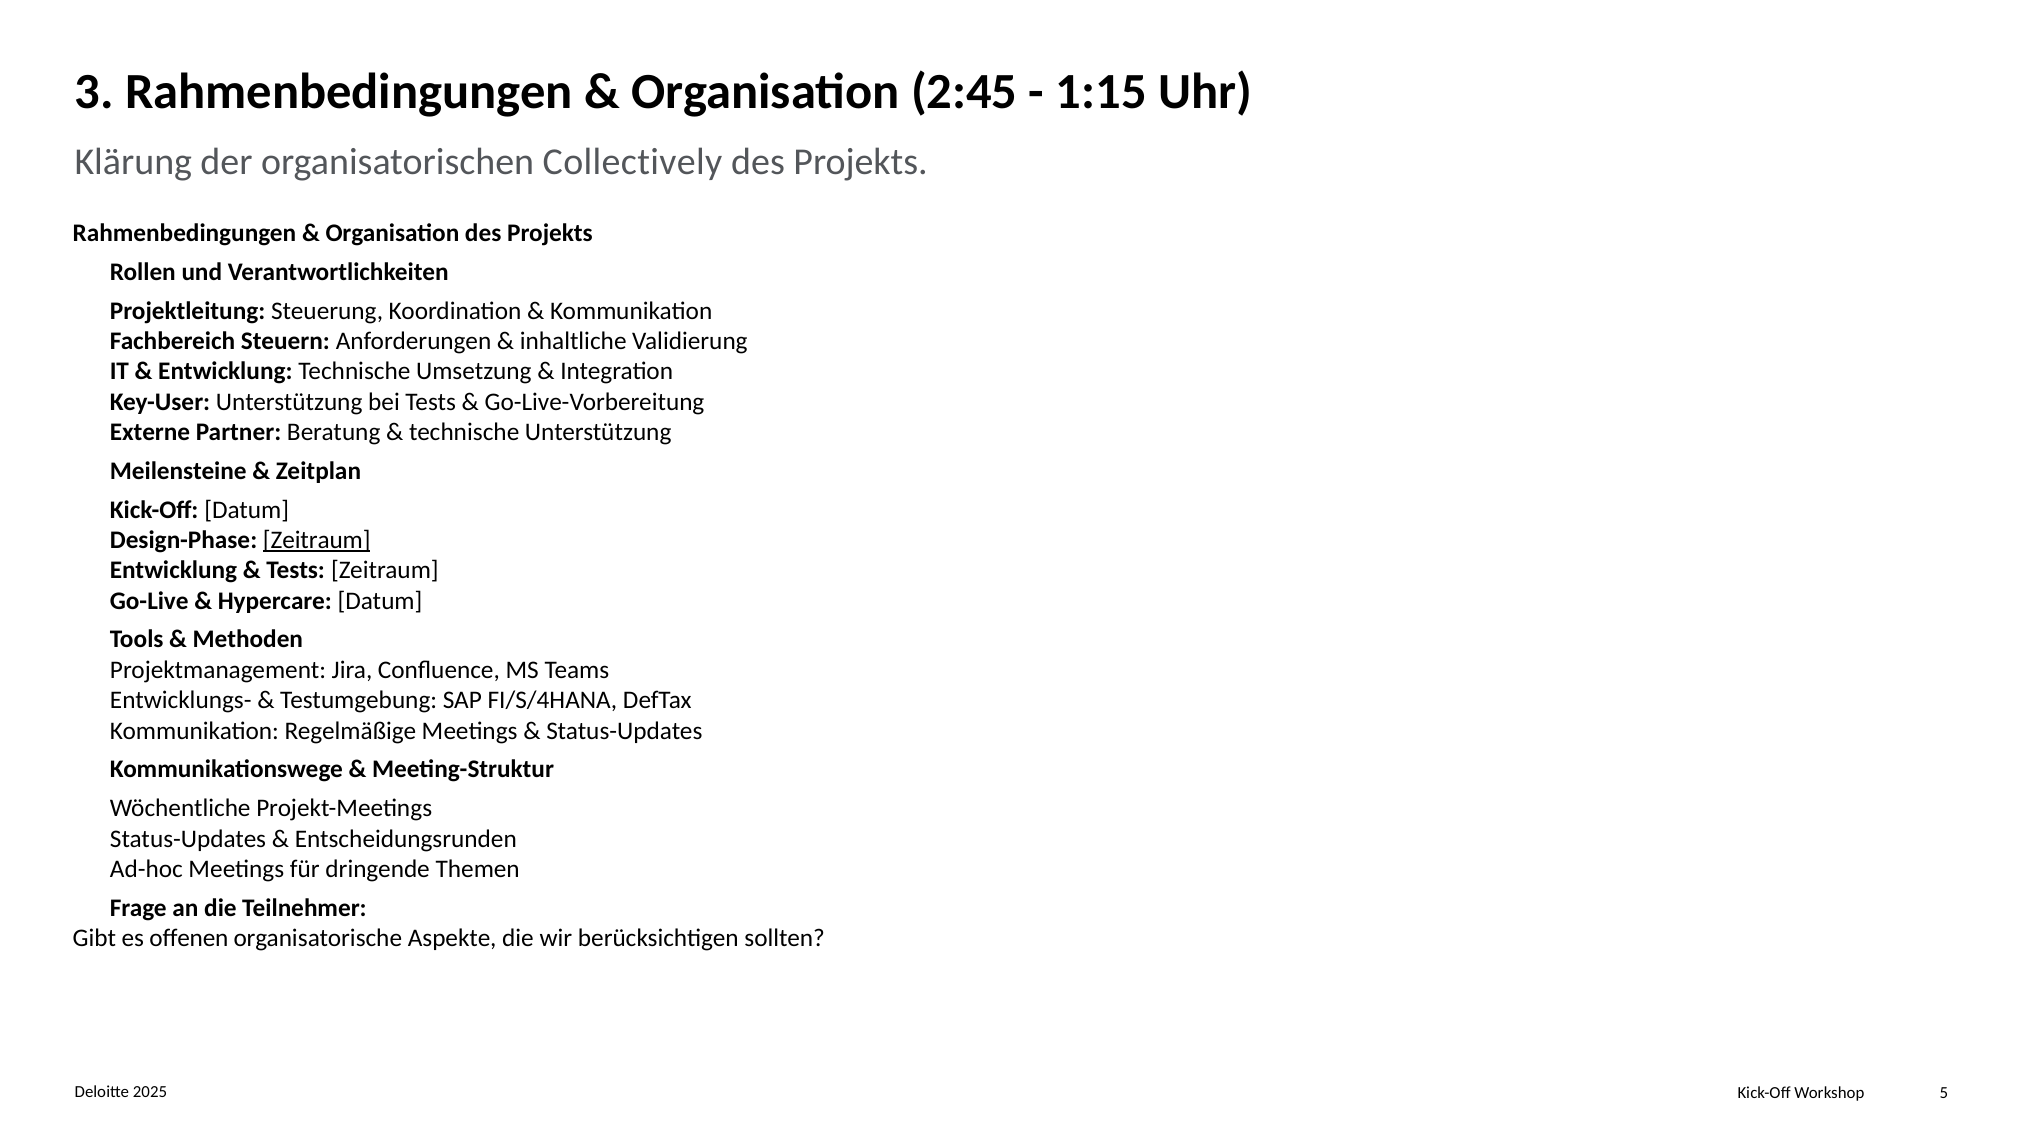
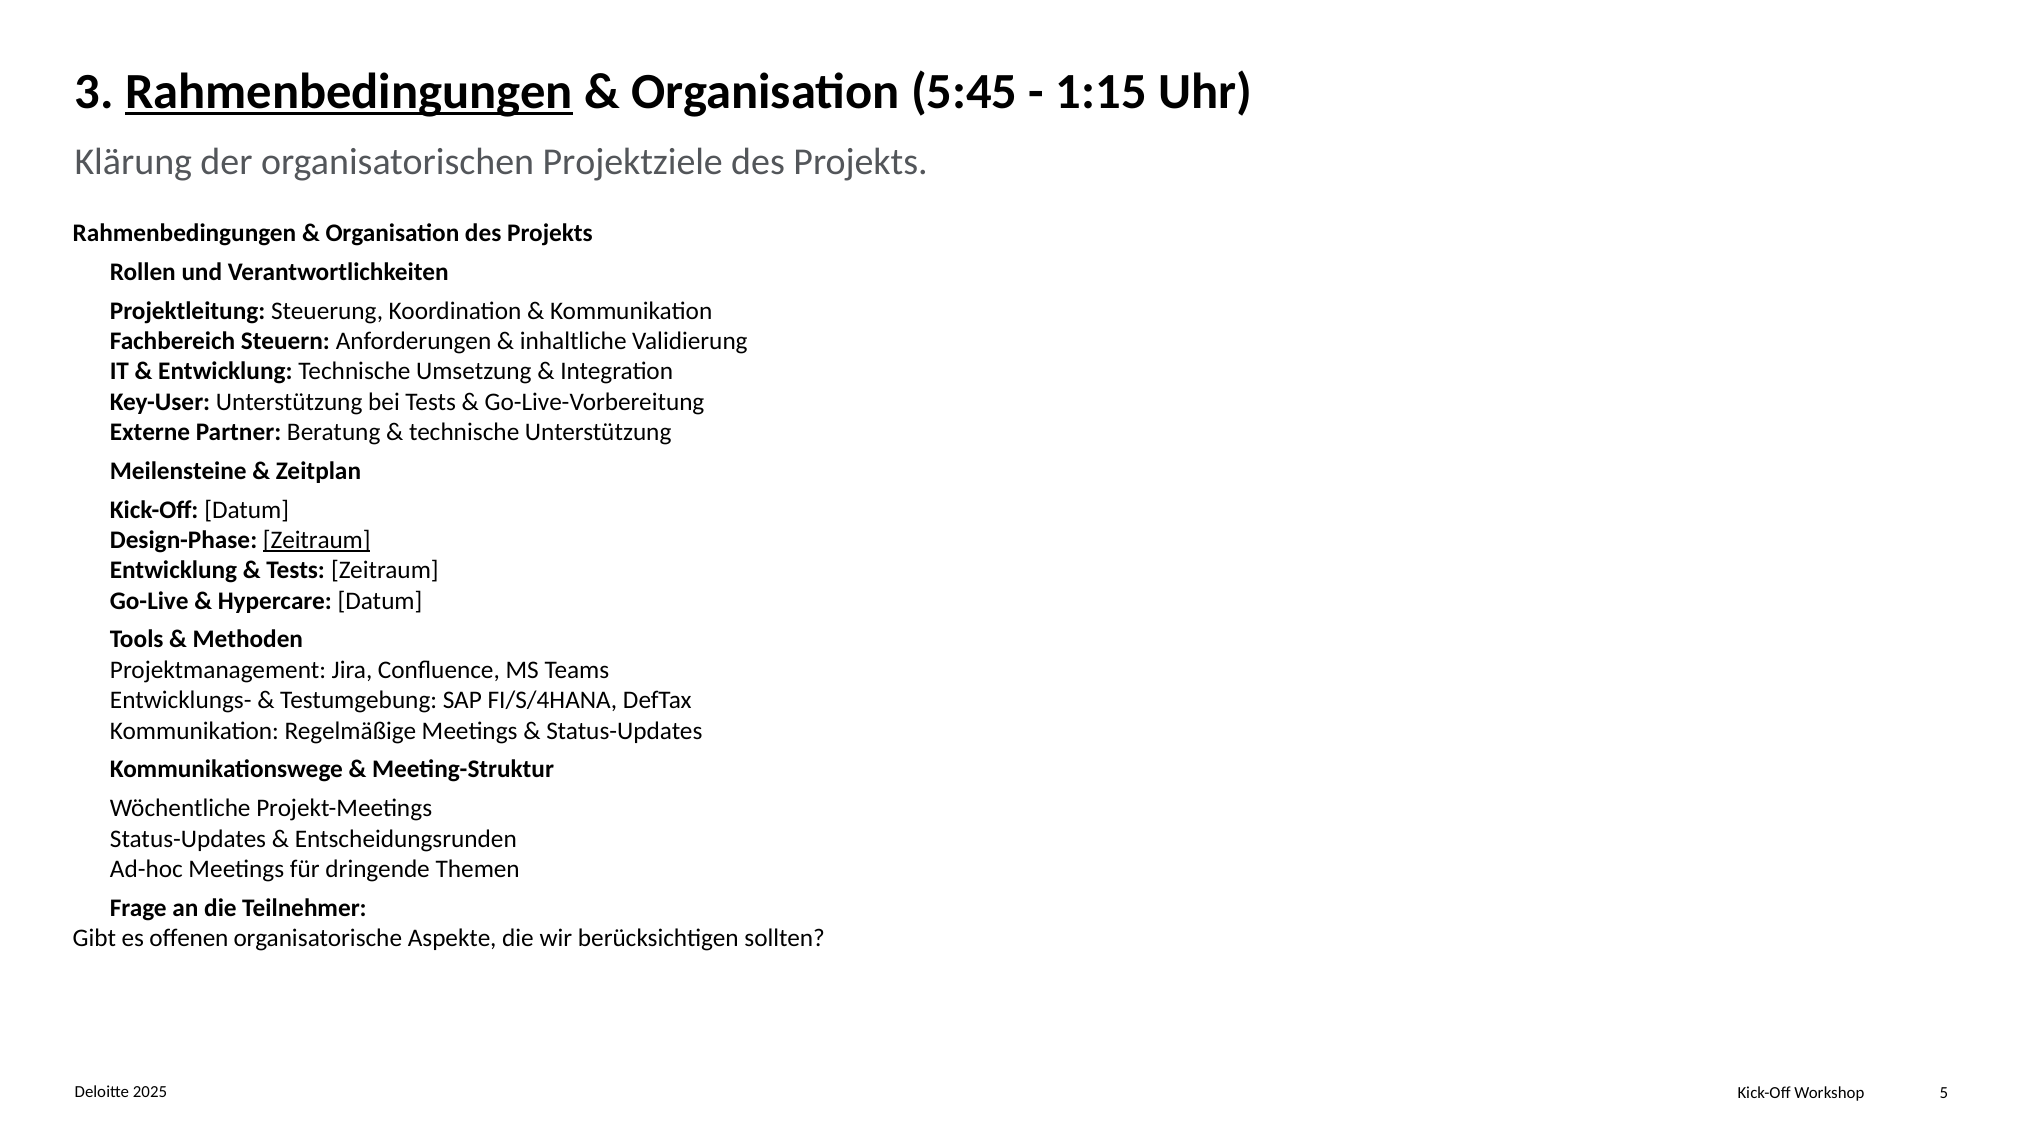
Rahmenbedingungen at (349, 91) underline: none -> present
2:45: 2:45 -> 5:45
Collectively: Collectively -> Projektziele
